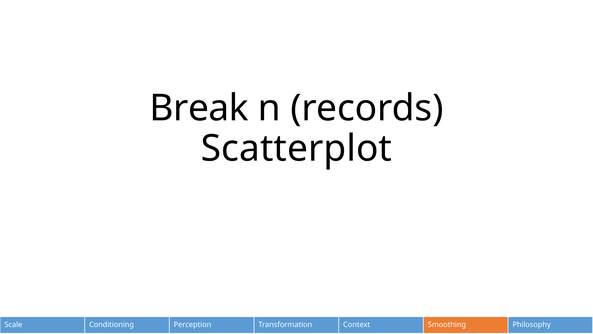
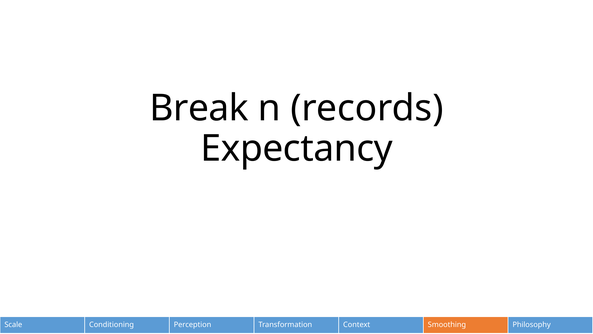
Scatterplot: Scatterplot -> Expectancy
